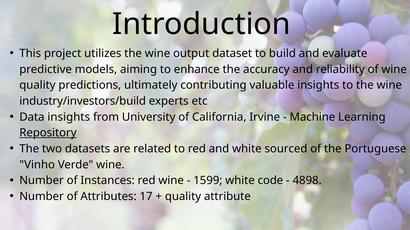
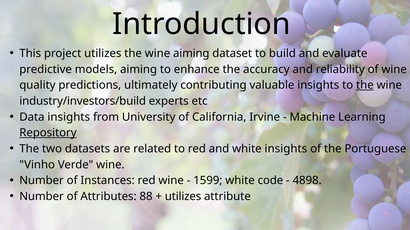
wine output: output -> aiming
the at (365, 85) underline: none -> present
white sourced: sourced -> insights
17: 17 -> 88
quality at (183, 197): quality -> utilizes
